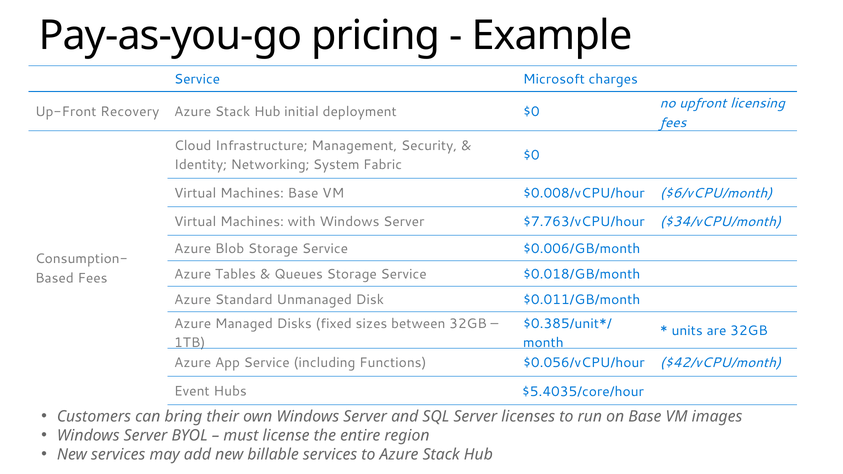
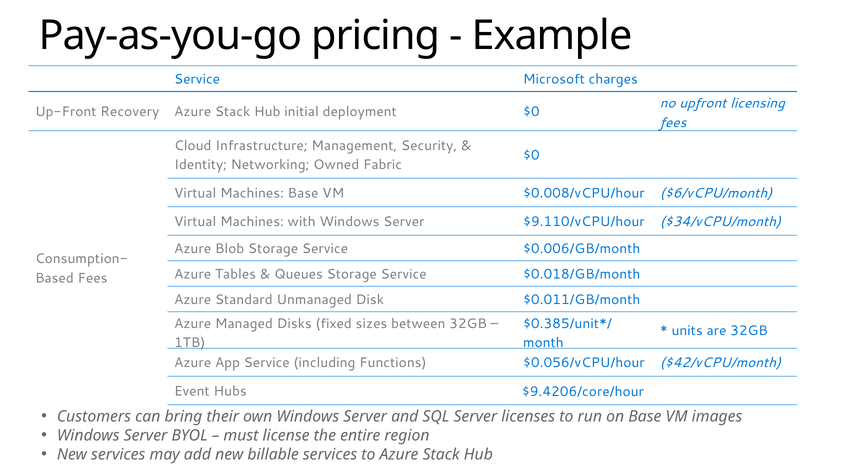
System: System -> Owned
$7.763/vCPU/hour: $7.763/vCPU/hour -> $9.110/vCPU/hour
$5.4035/core/hour: $5.4035/core/hour -> $9.4206/core/hour
